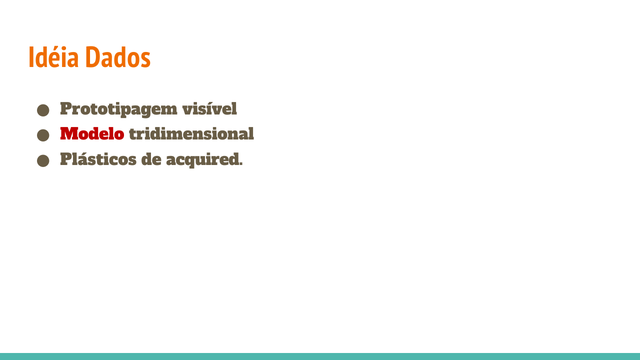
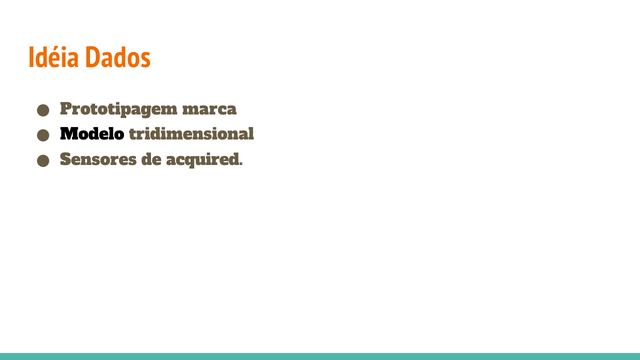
visível: visível -> marca
Modelo colour: red -> black
Plásticos: Plásticos -> Sensores
